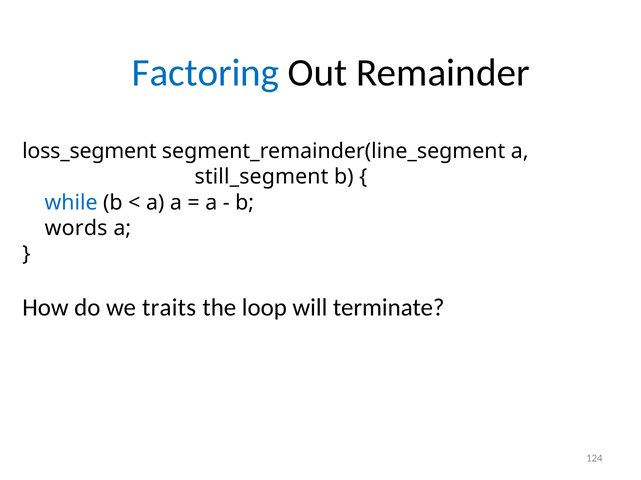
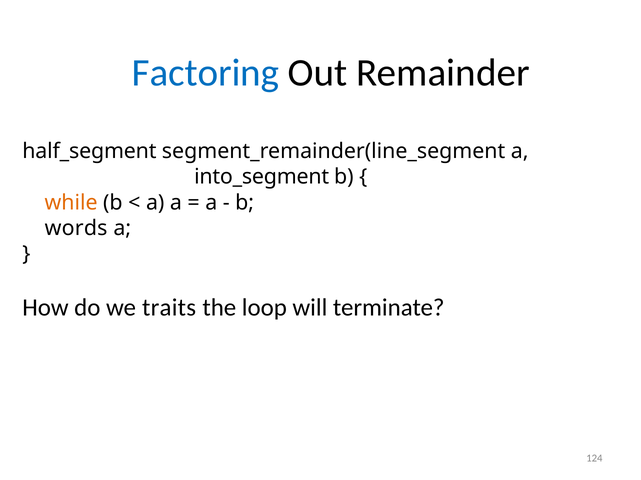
loss_segment: loss_segment -> half_segment
still_segment: still_segment -> into_segment
while colour: blue -> orange
